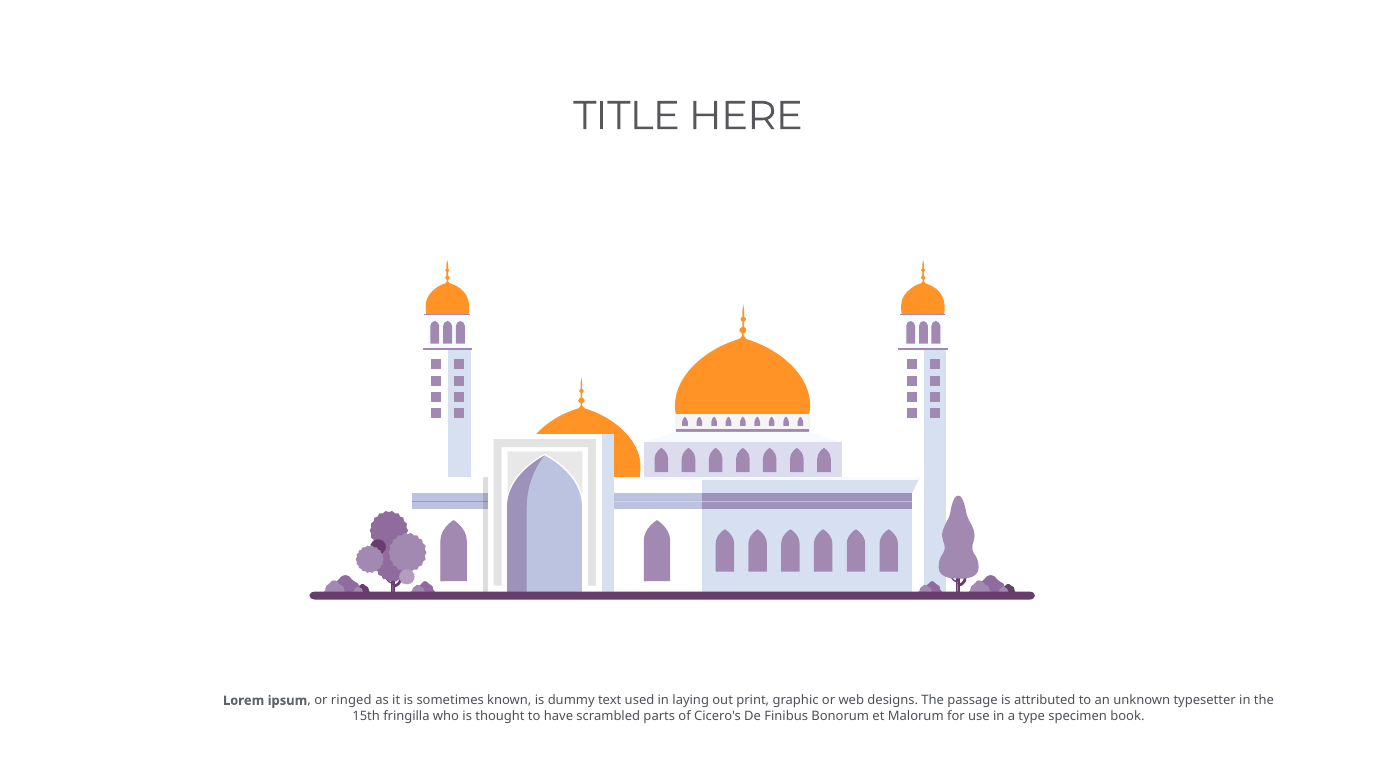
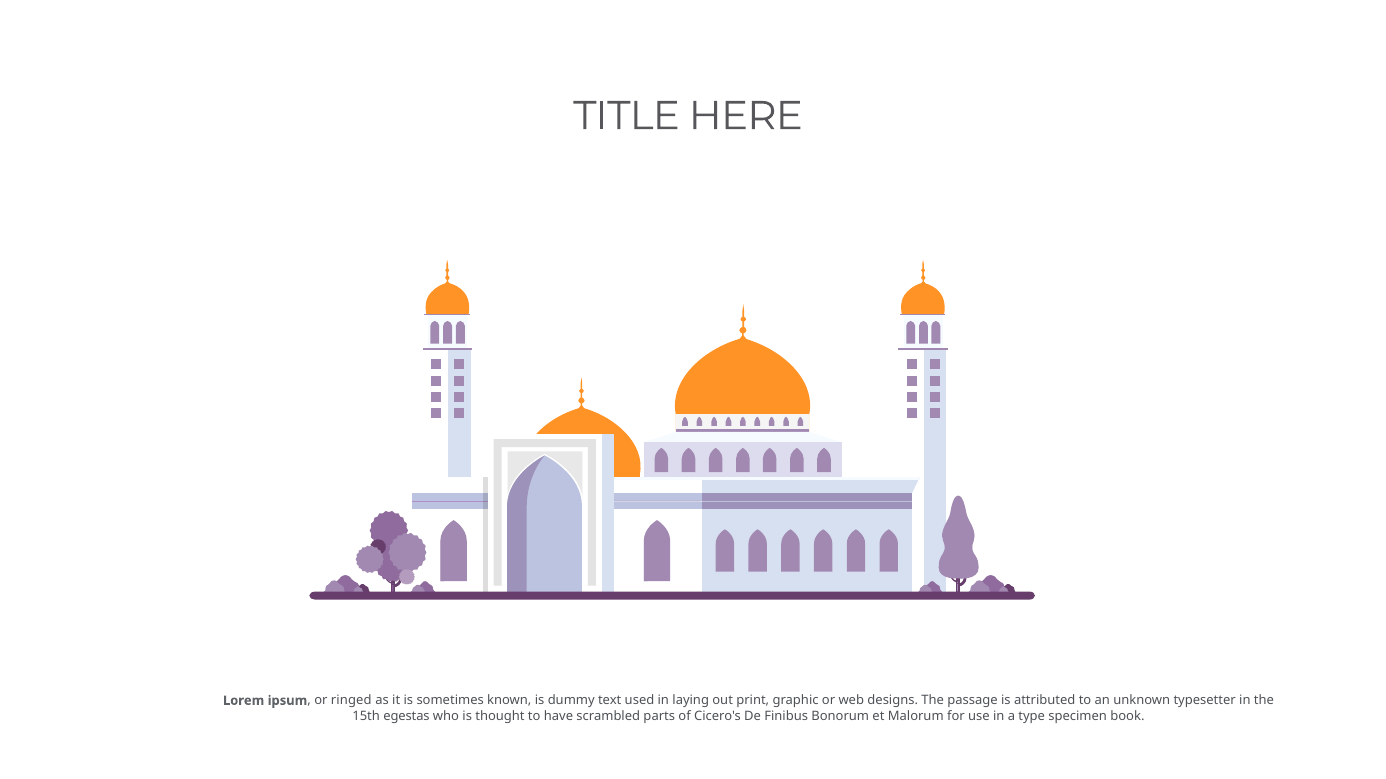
fringilla: fringilla -> egestas
